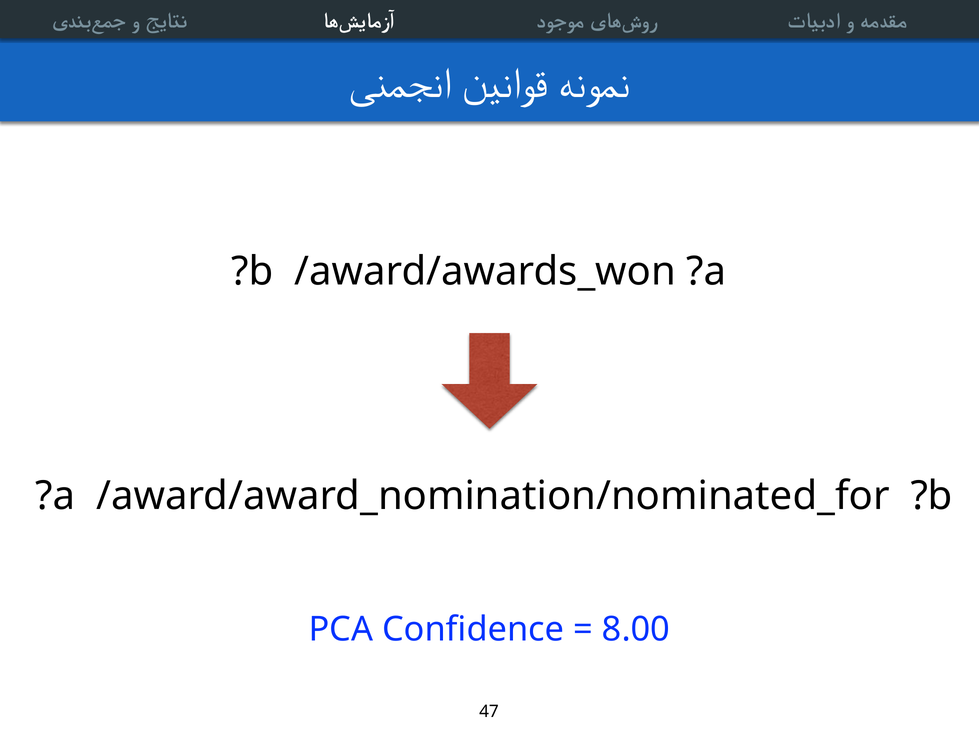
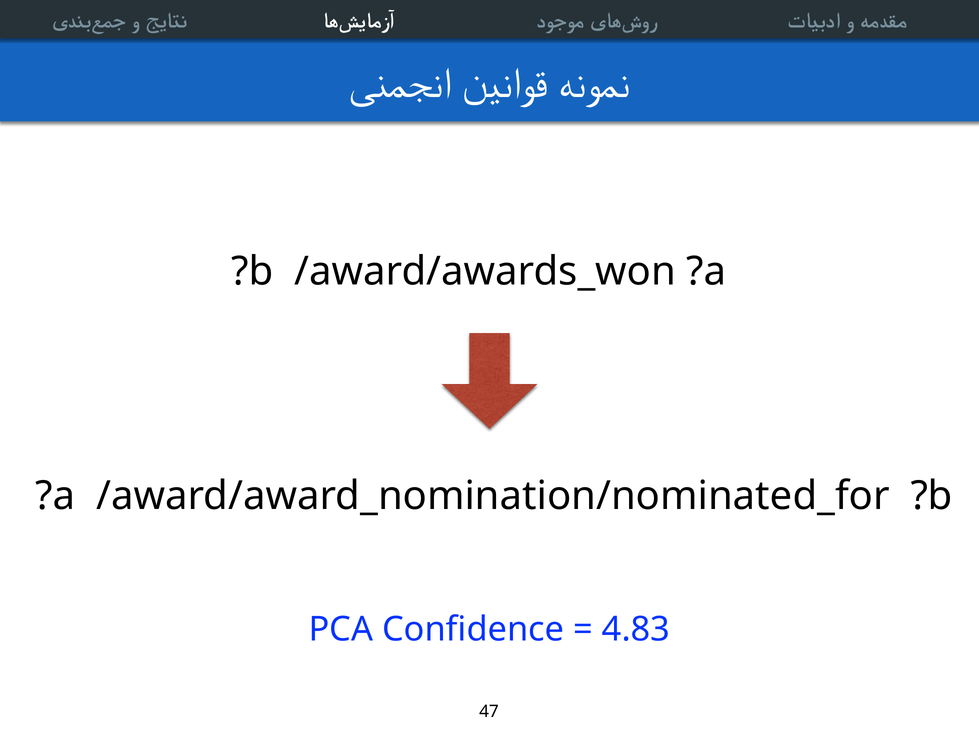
8.00: 8.00 -> 4.83
